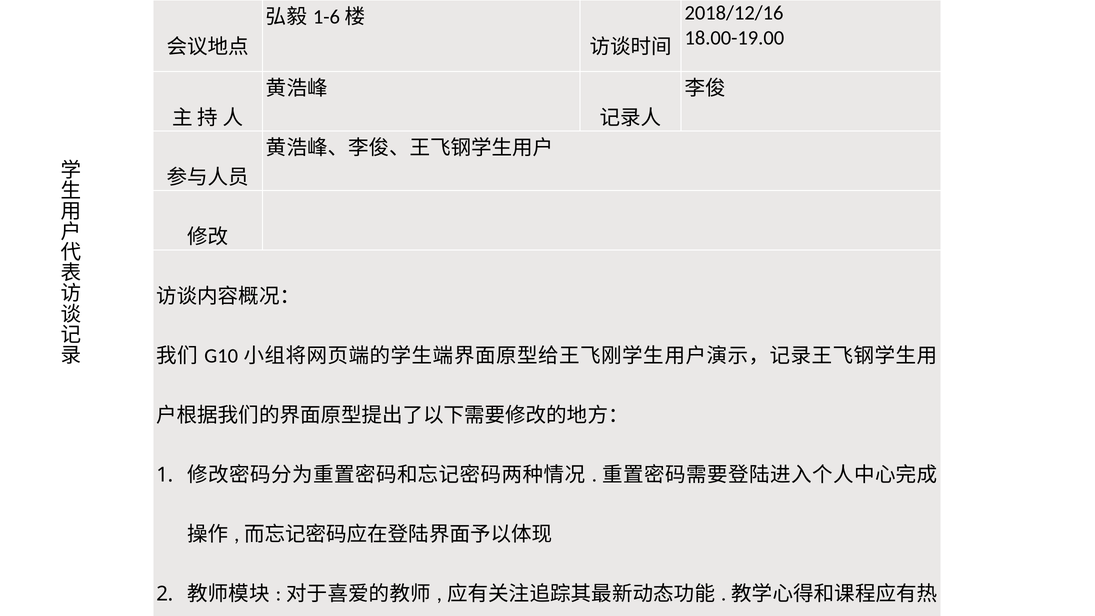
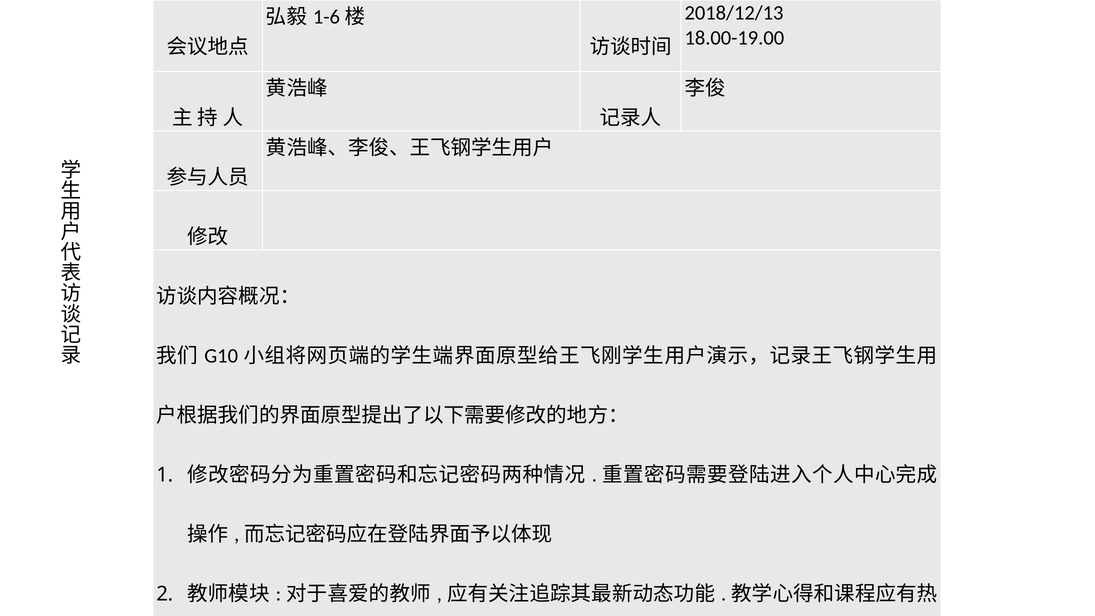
2018/12/16: 2018/12/16 -> 2018/12/13
